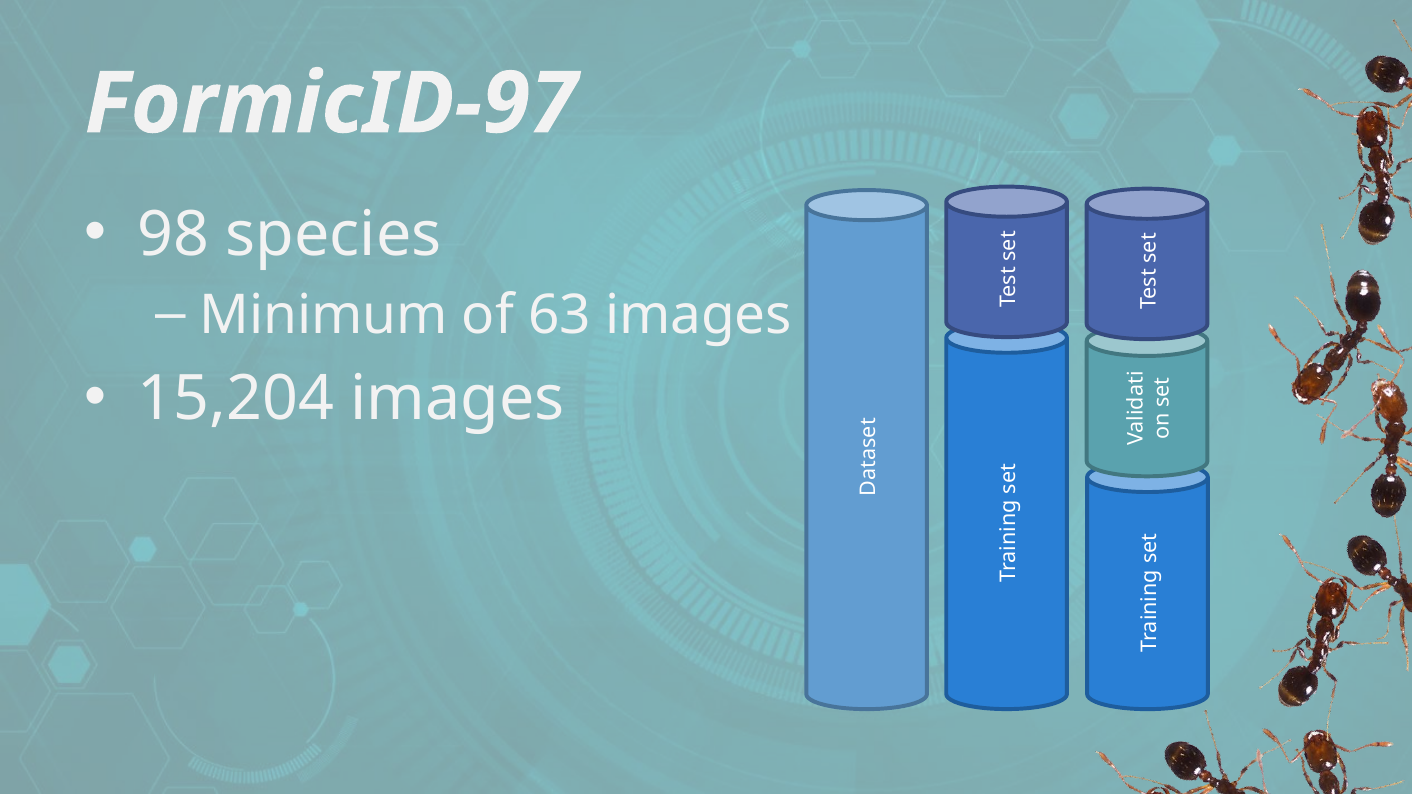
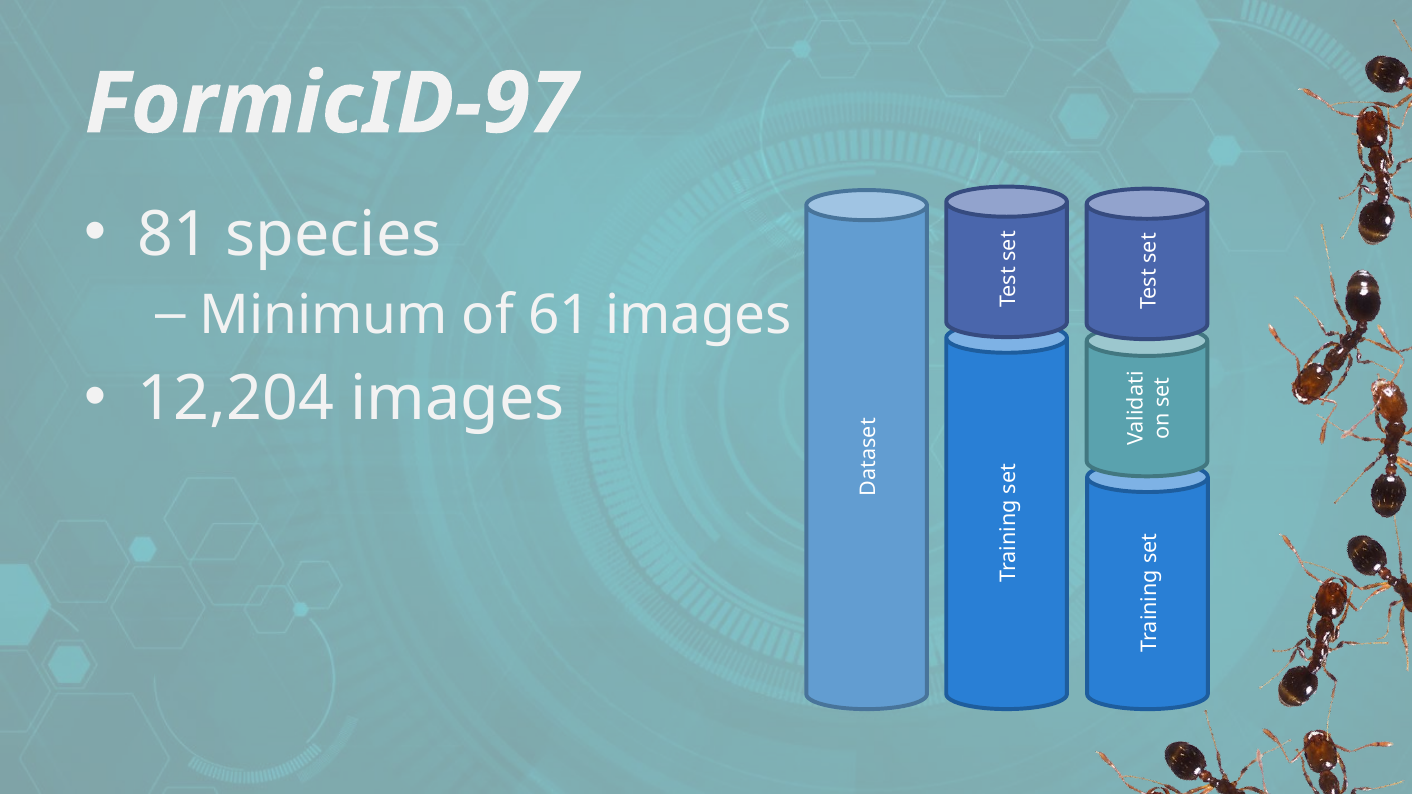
98: 98 -> 81
63: 63 -> 61
15,204: 15,204 -> 12,204
